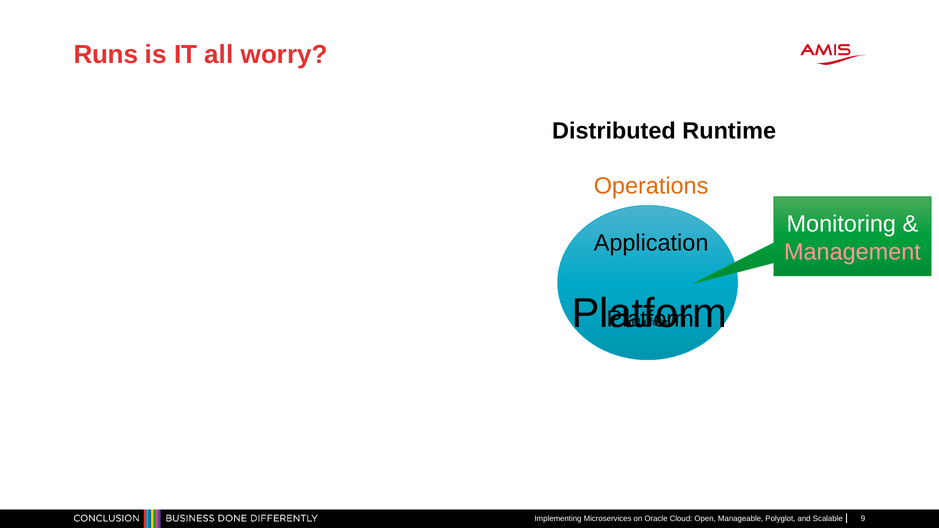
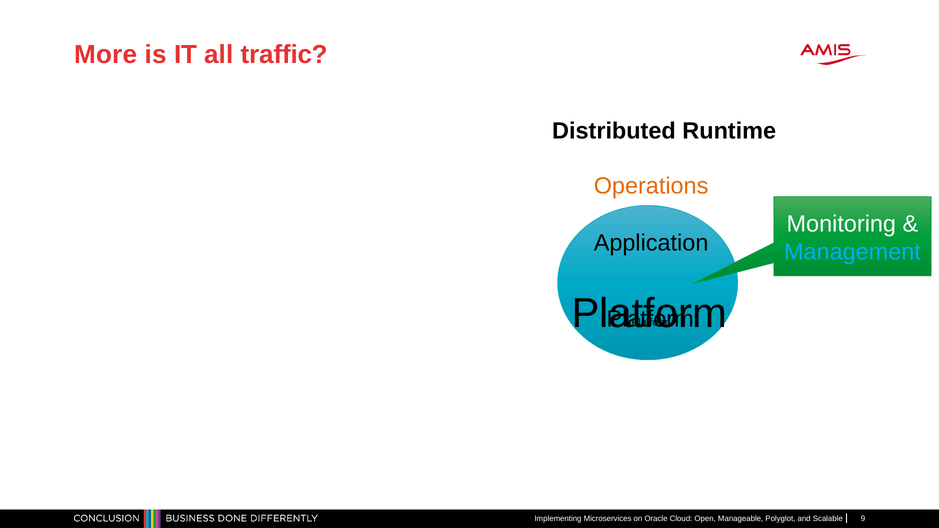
Runs: Runs -> More
worry: worry -> traffic
Management colour: pink -> light blue
